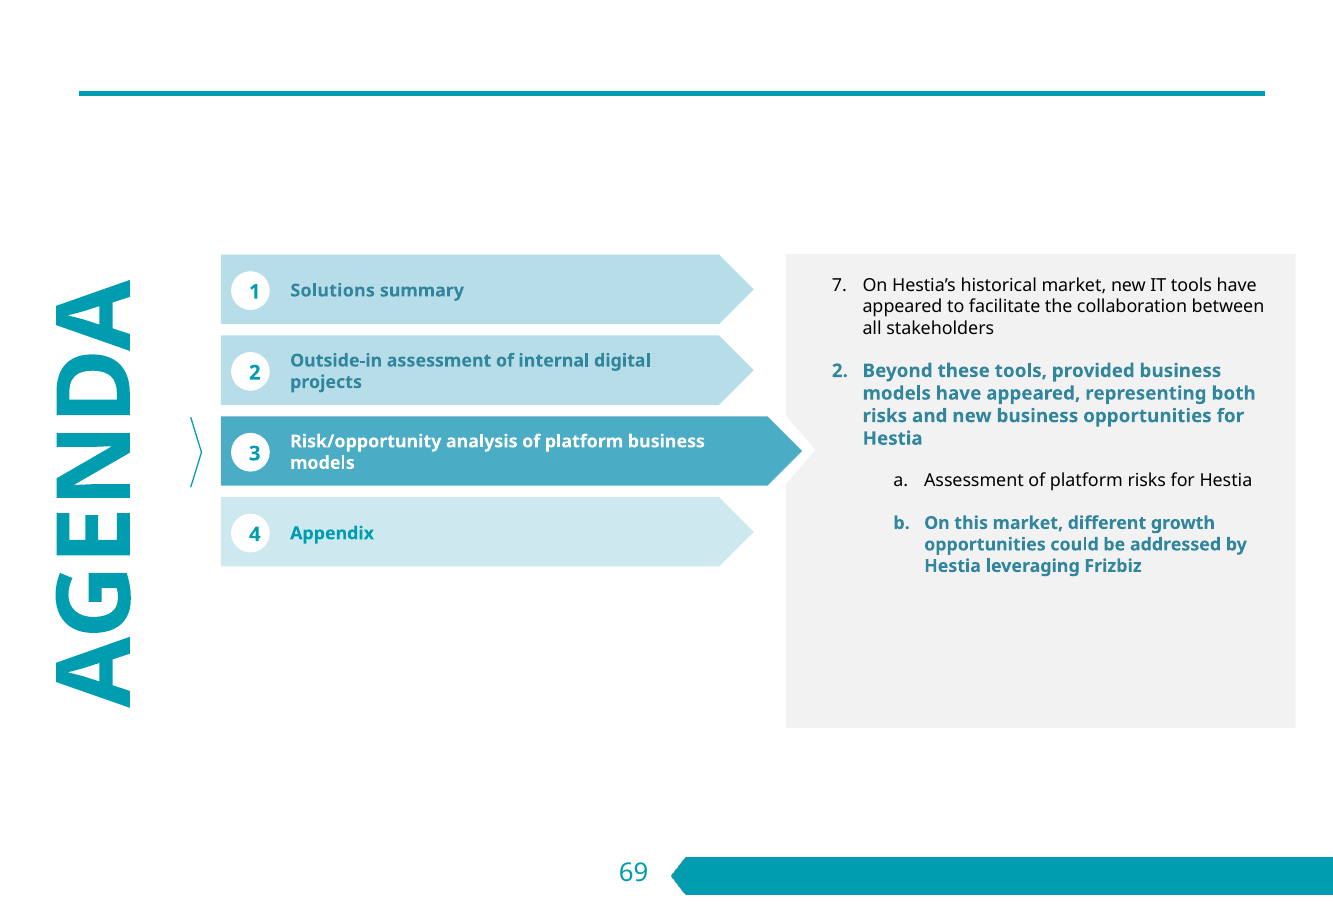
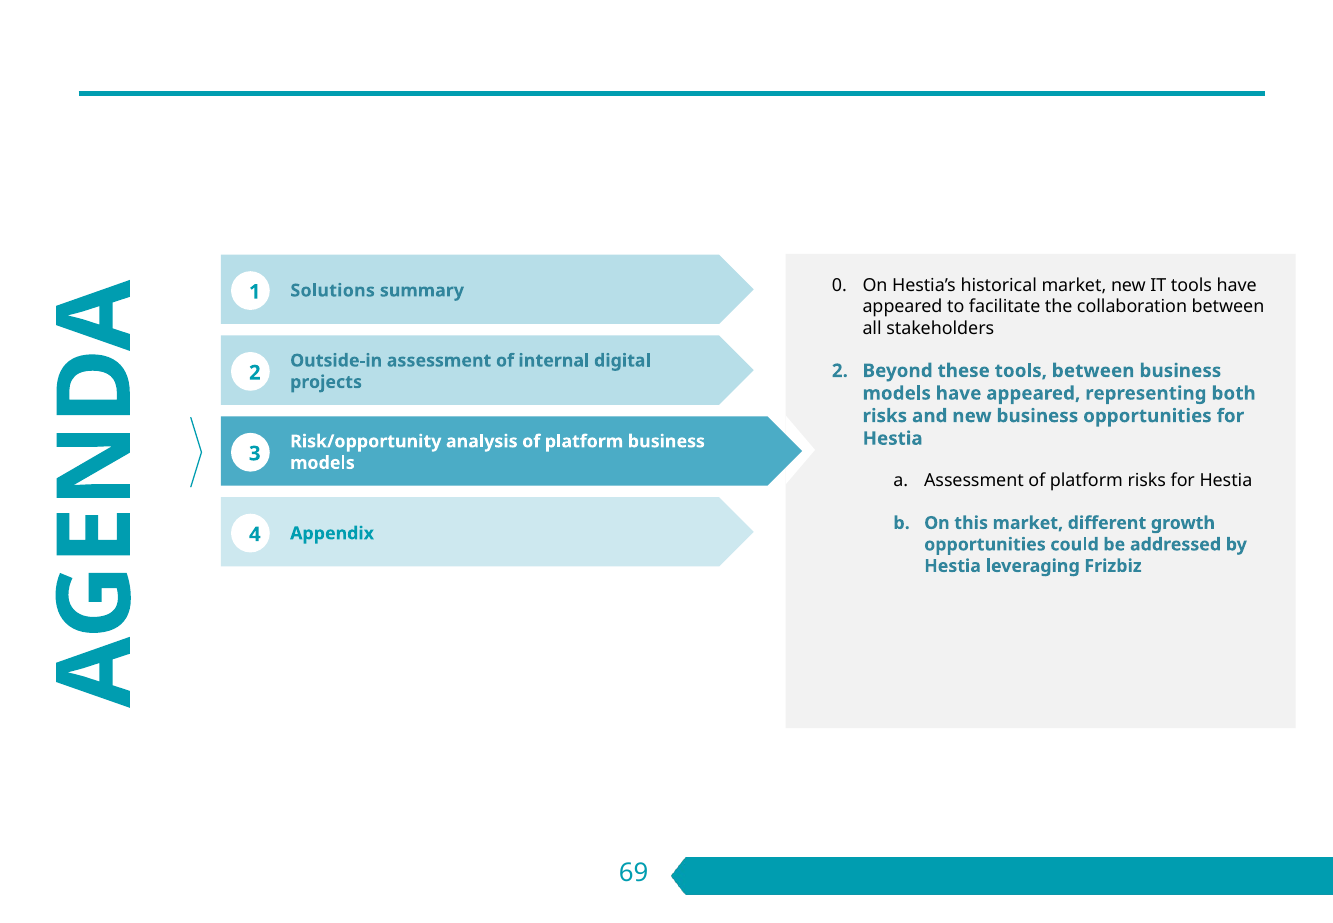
7: 7 -> 0
tools provided: provided -> between
